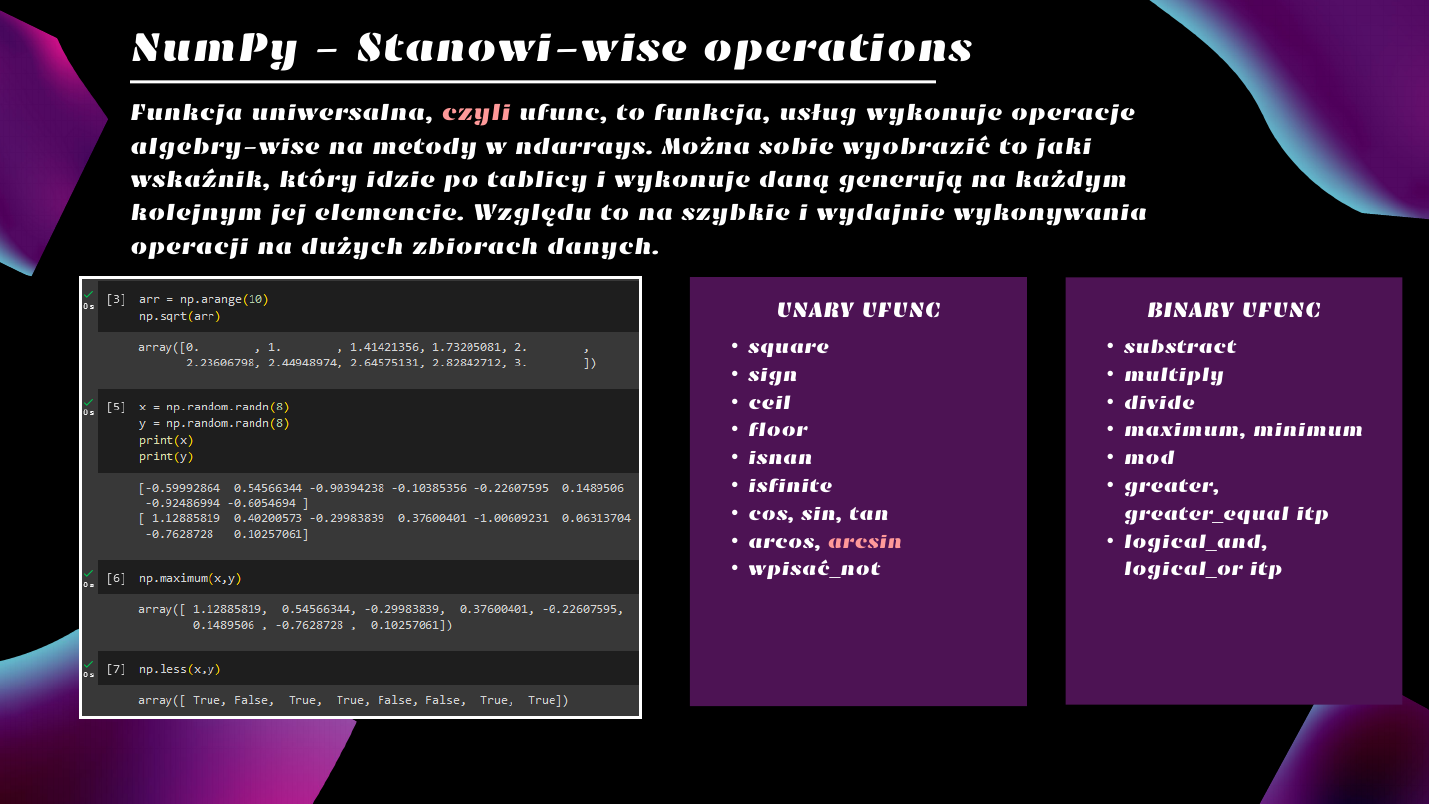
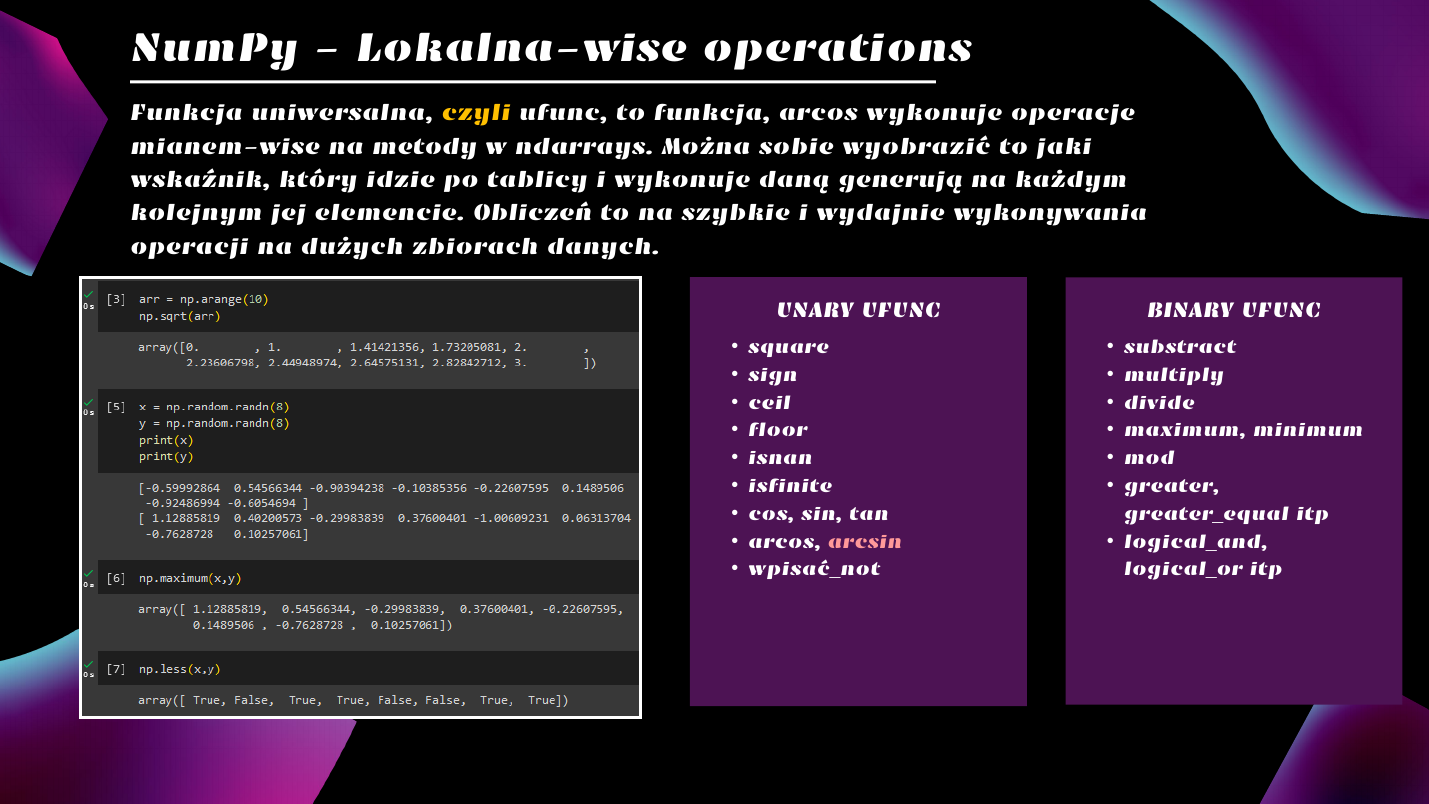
Stanowi-wise: Stanowi-wise -> Lokalna-wise
czyli colour: pink -> yellow
funkcja usług: usług -> arcos
algebry-wise: algebry-wise -> mianem-wise
Względu: Względu -> Obliczeń
